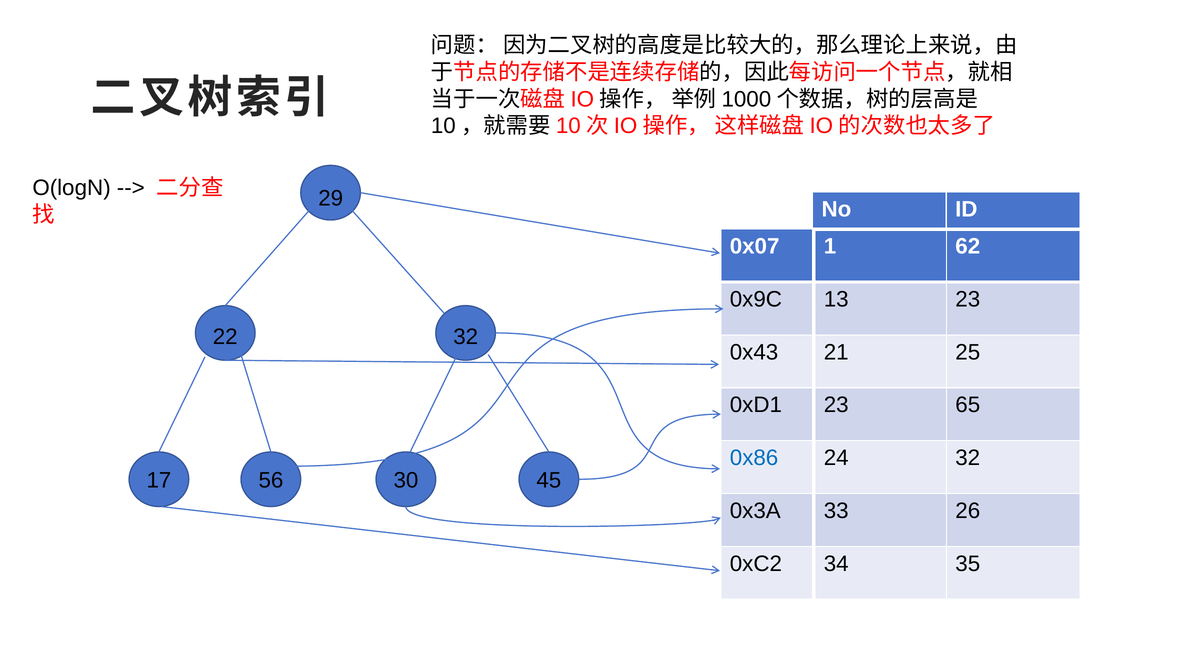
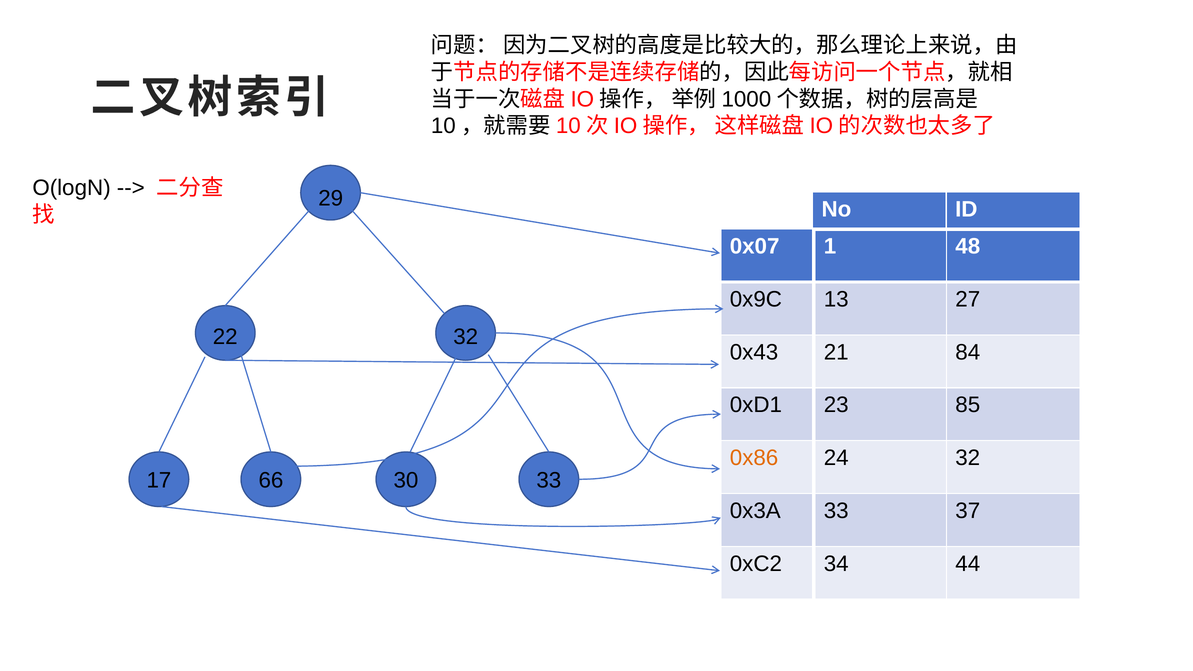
62: 62 -> 48
13 23: 23 -> 27
25: 25 -> 84
65: 65 -> 85
0x86 colour: blue -> orange
56: 56 -> 66
30 45: 45 -> 33
26: 26 -> 37
35: 35 -> 44
